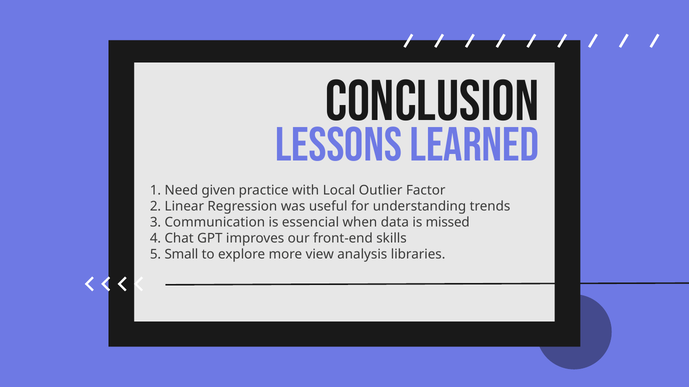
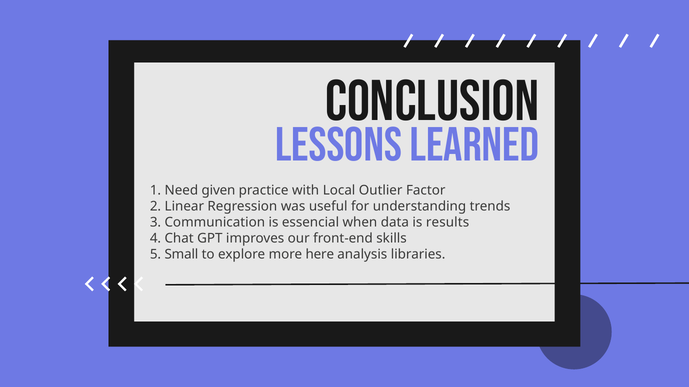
missed: missed -> results
view: view -> here
